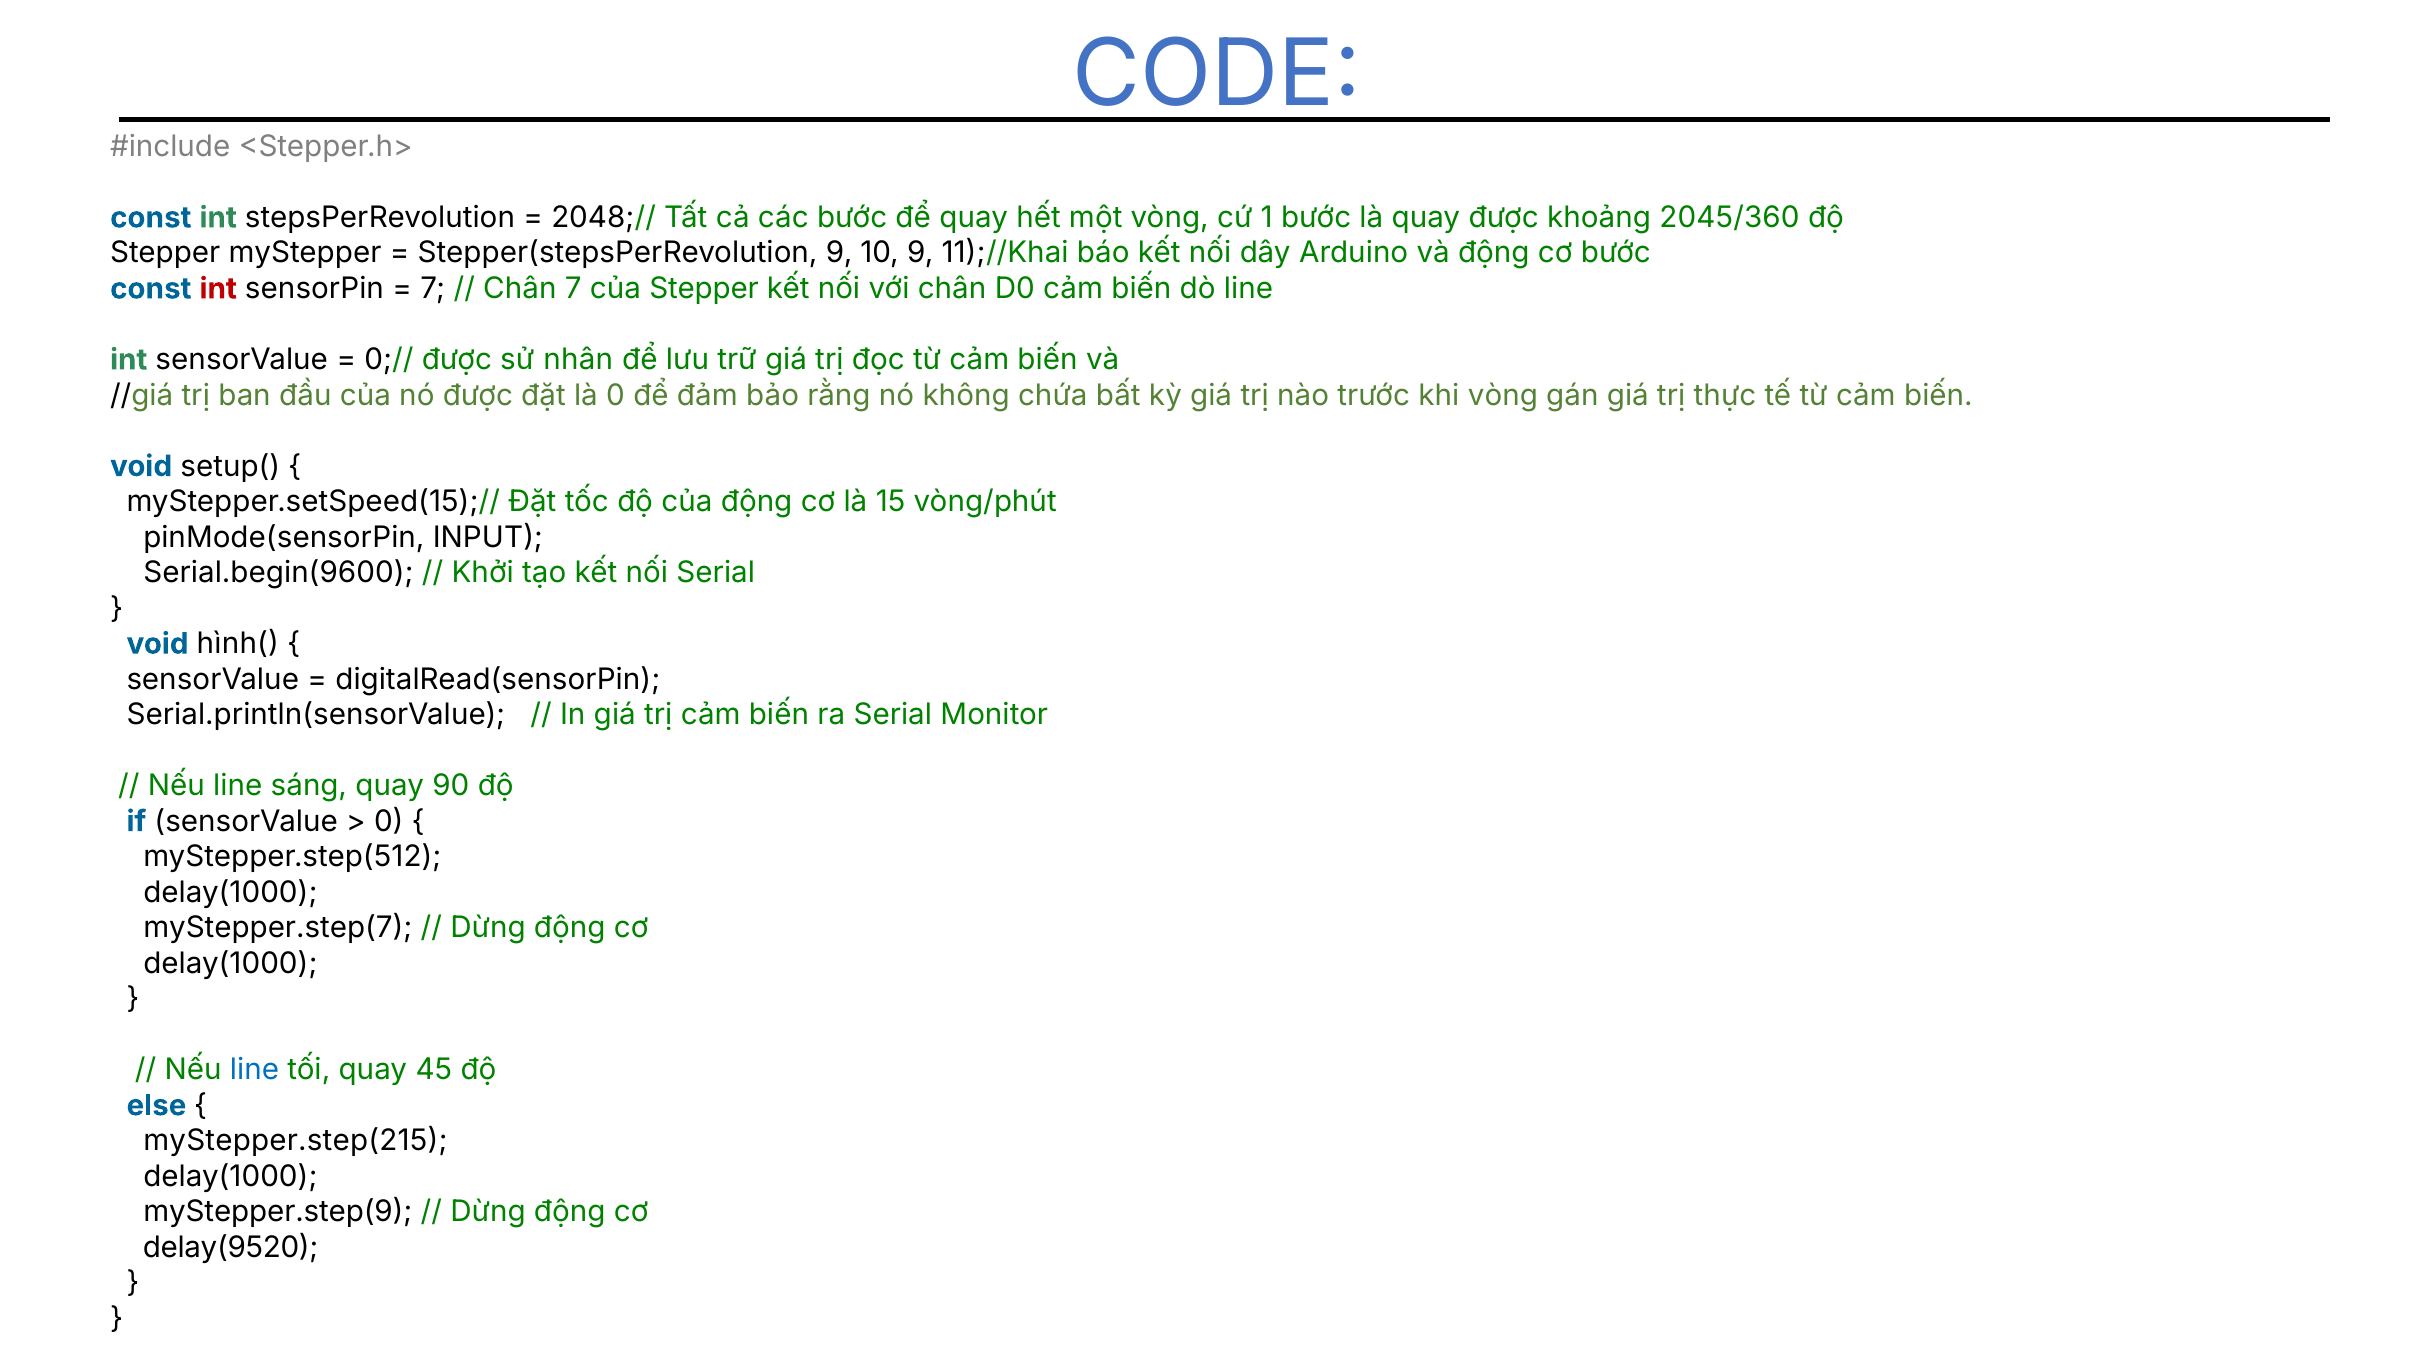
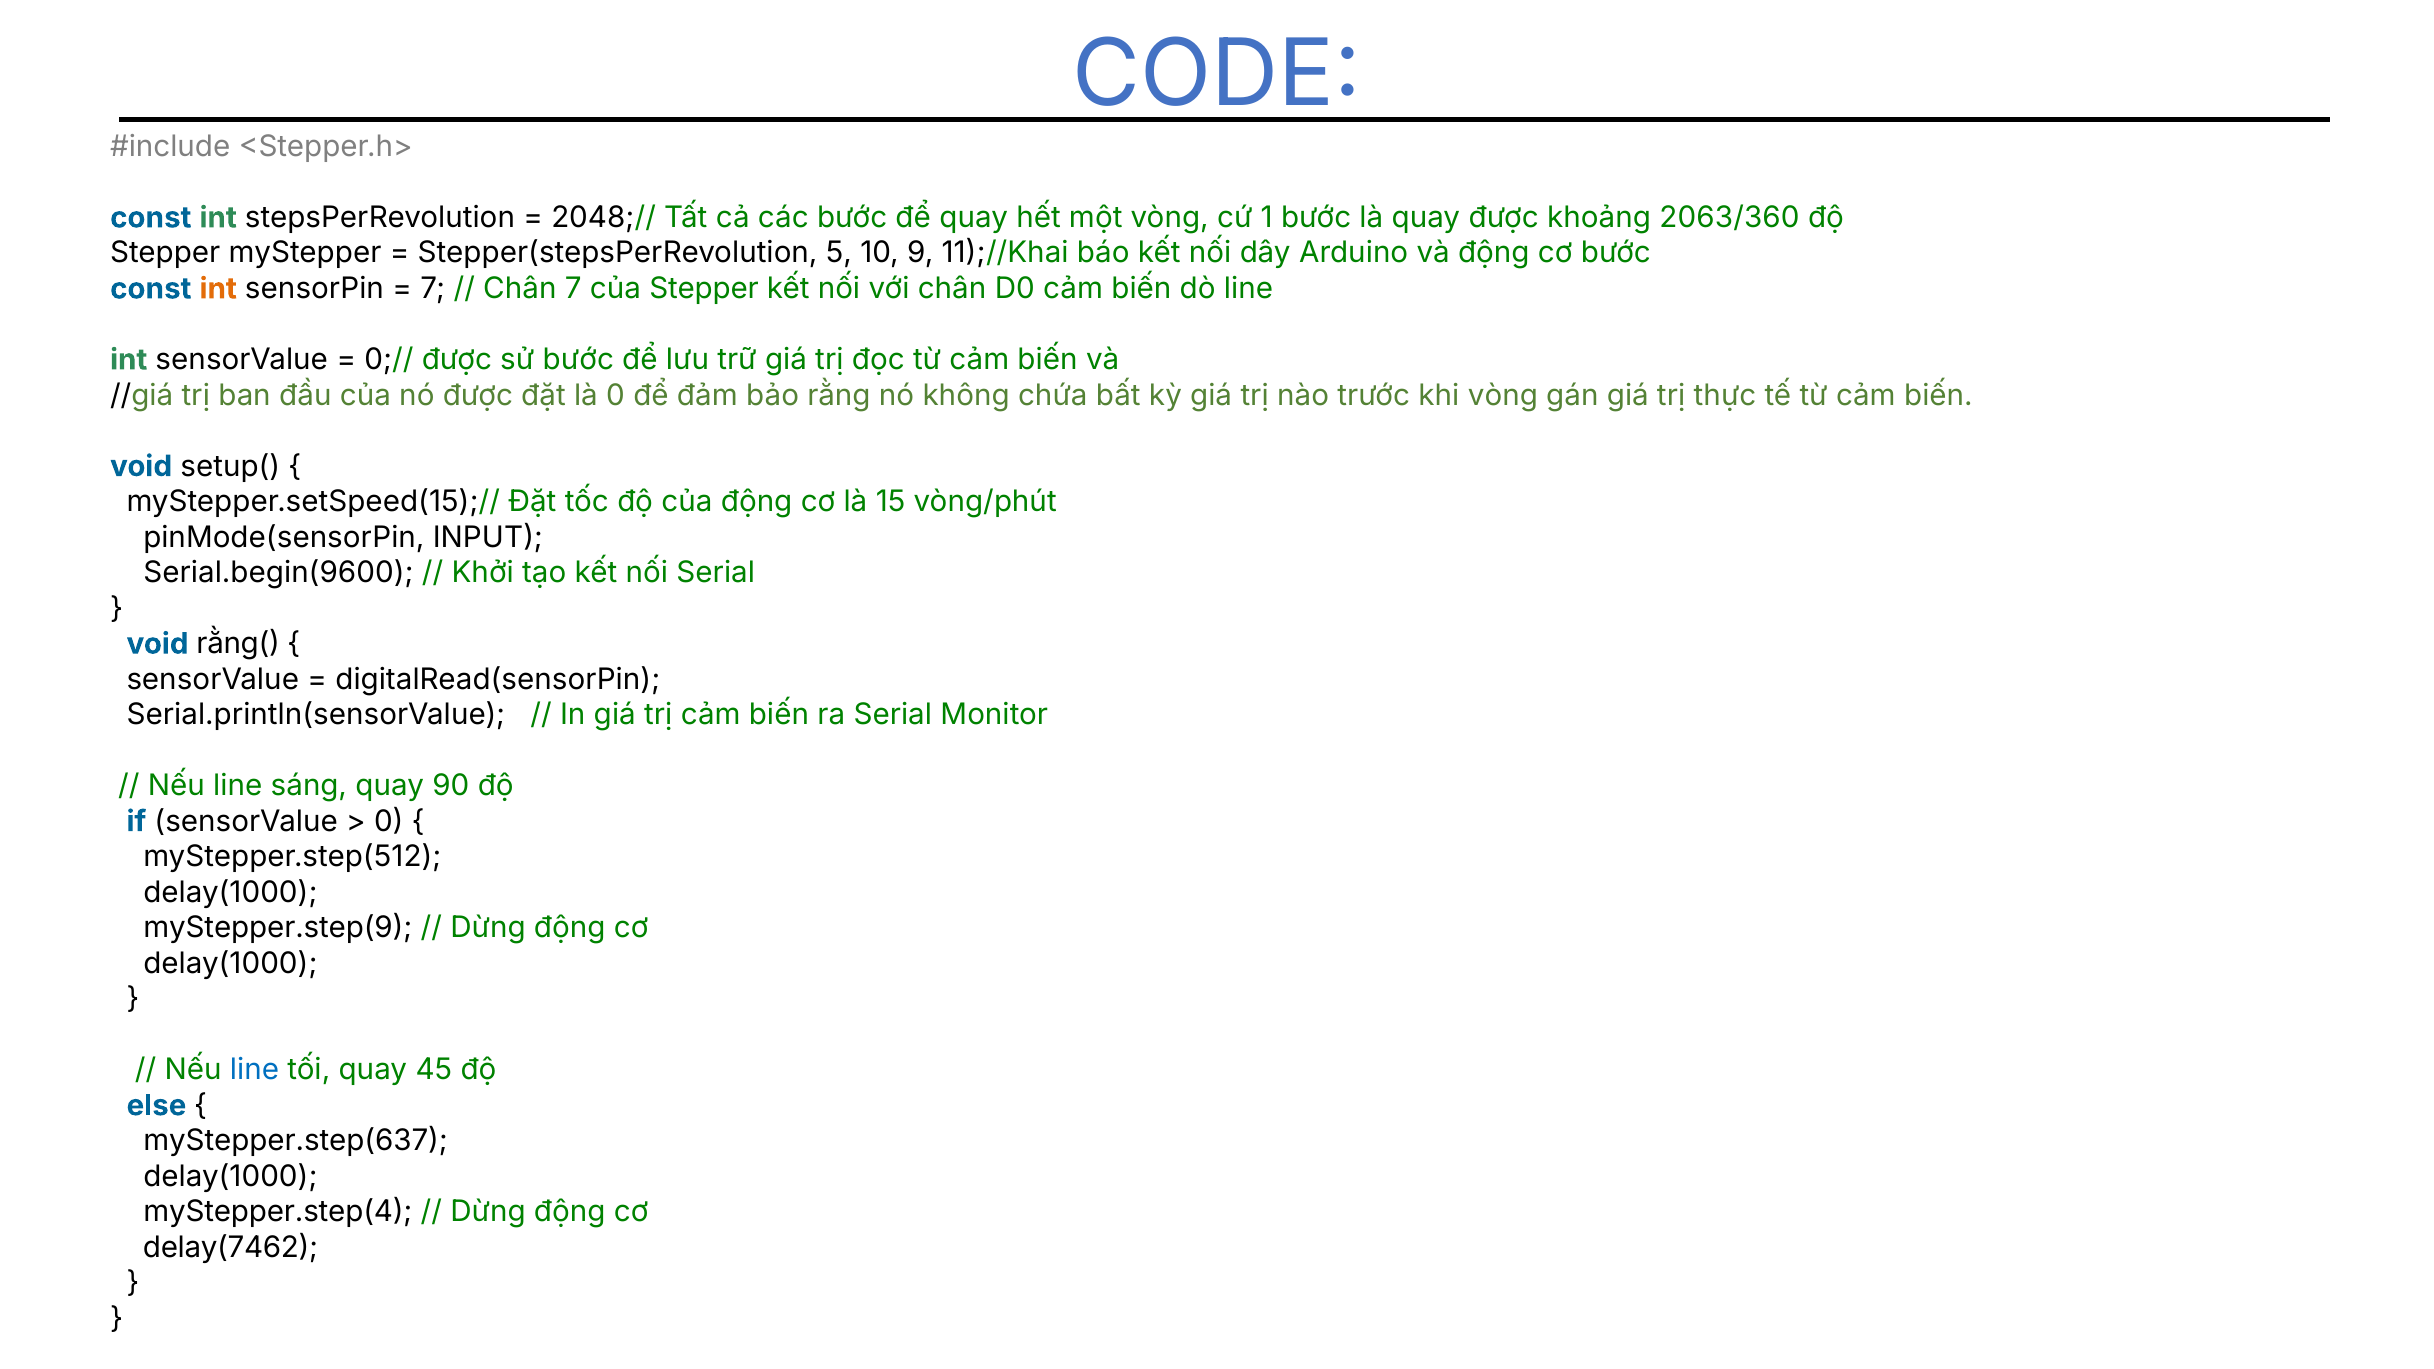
2045/360: 2045/360 -> 2063/360
Stepper(stepsPerRevolution 9: 9 -> 5
int at (218, 289) colour: red -> orange
sử nhân: nhân -> bước
hình(: hình( -> rằng(
myStepper.step(7: myStepper.step(7 -> myStepper.step(9
myStepper.step(215: myStepper.step(215 -> myStepper.step(637
myStepper.step(9: myStepper.step(9 -> myStepper.step(4
delay(9520: delay(9520 -> delay(7462
